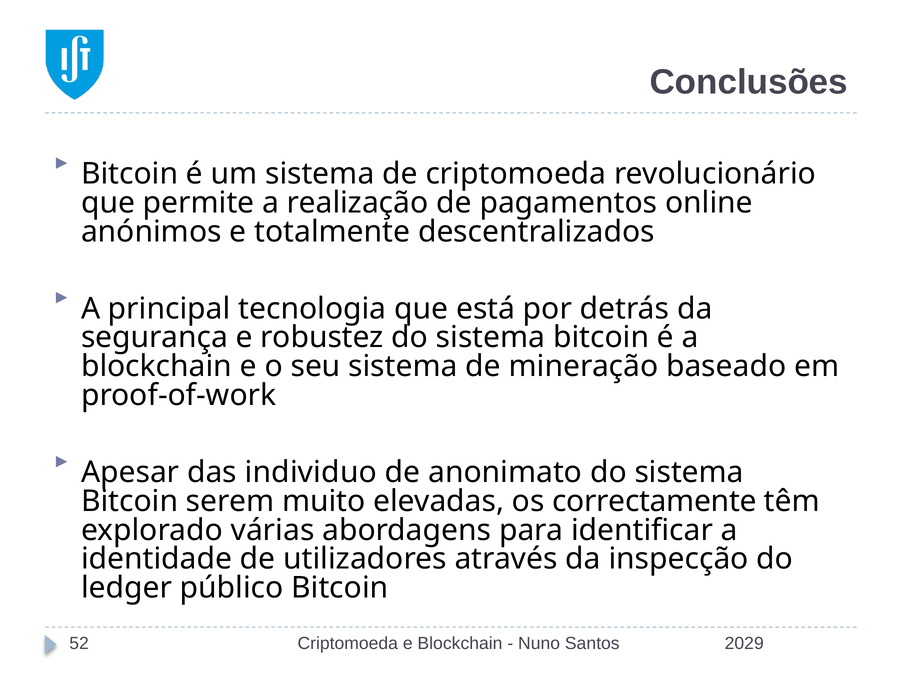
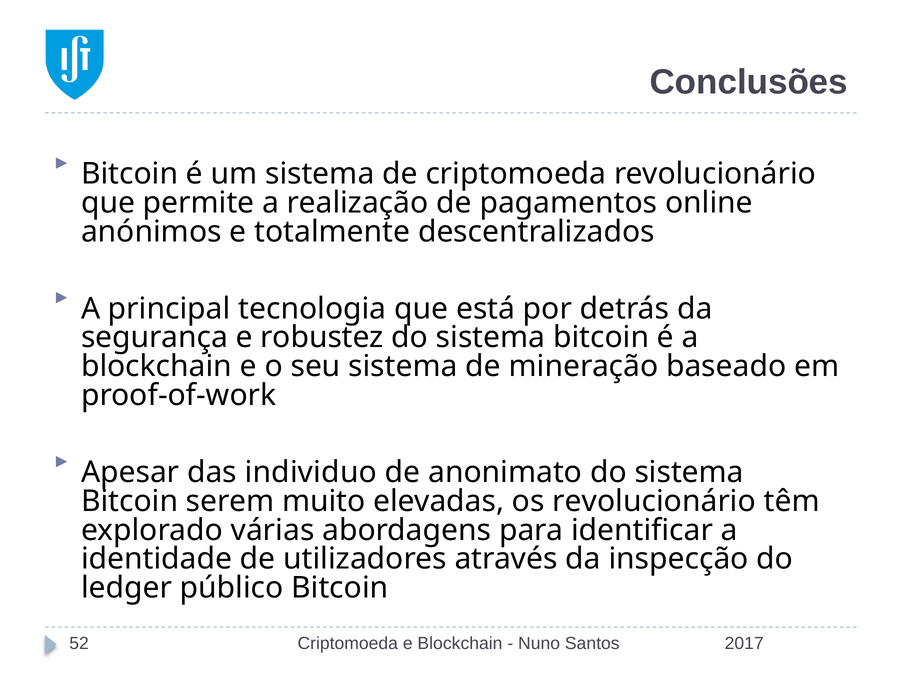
os correctamente: correctamente -> revolucionário
2029: 2029 -> 2017
